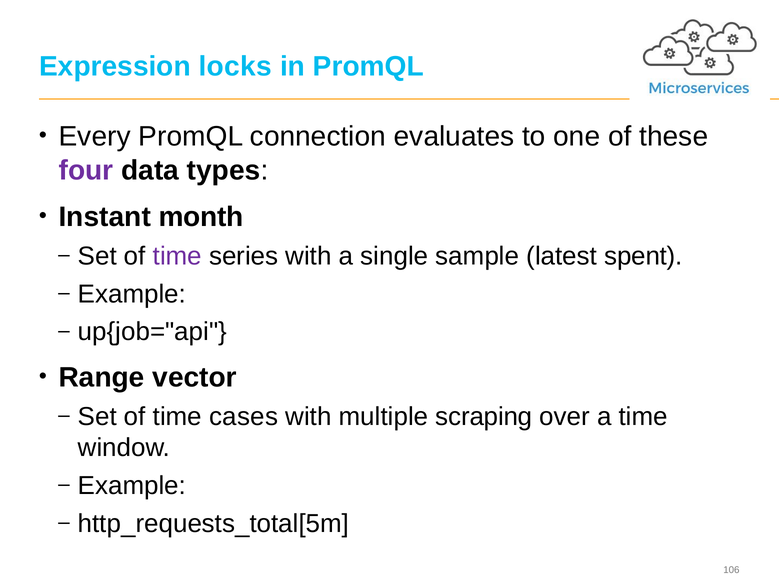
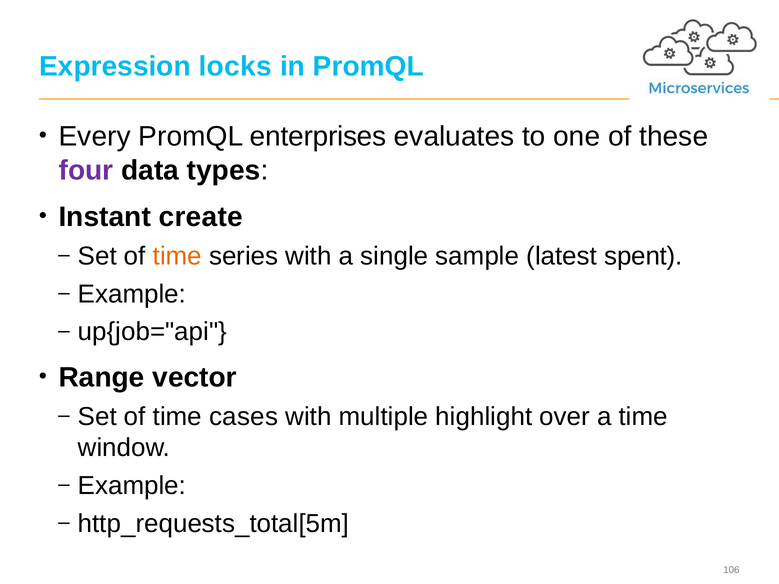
connection: connection -> enterprises
month: month -> create
time at (177, 256) colour: purple -> orange
scraping: scraping -> highlight
